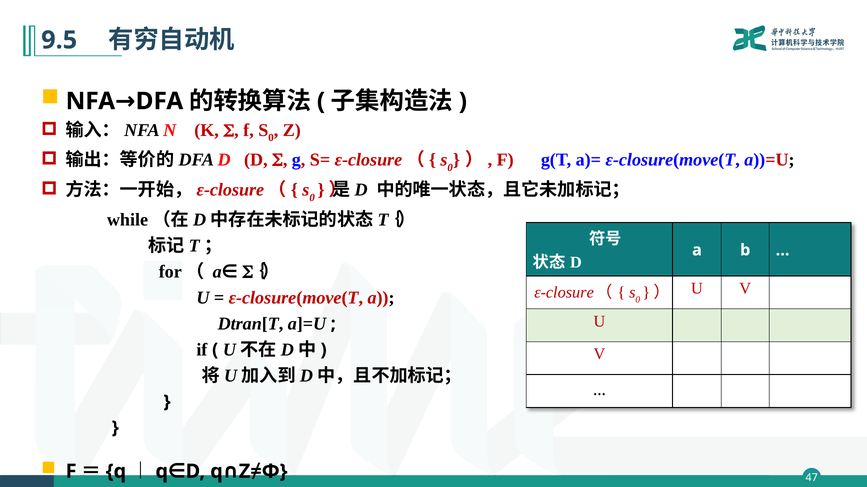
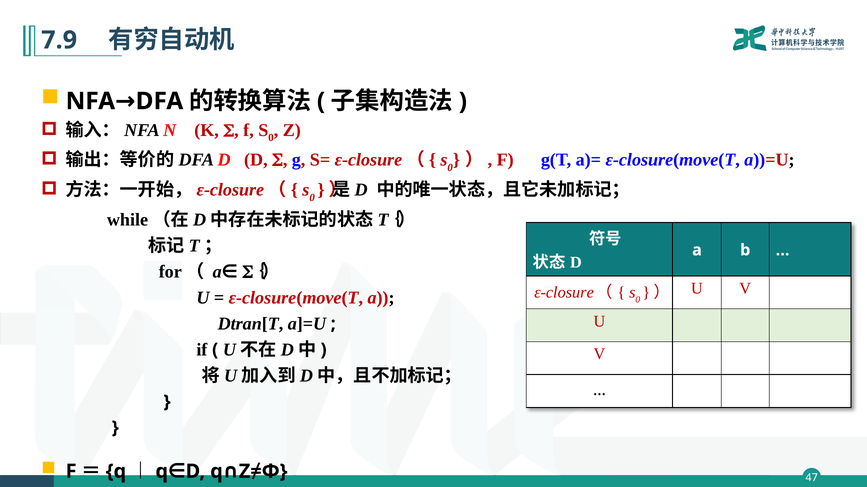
9.5: 9.5 -> 7.9
